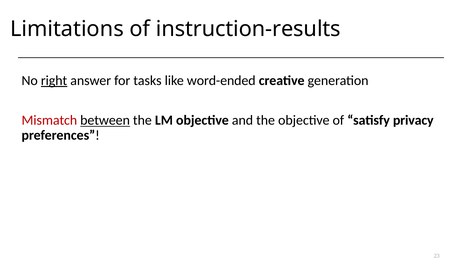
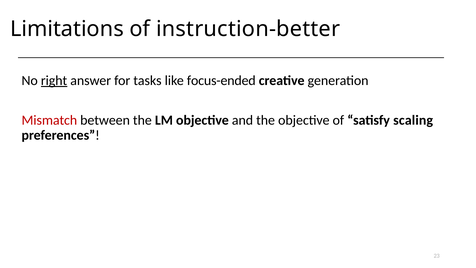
instruction-results: instruction-results -> instruction-better
word-ended: word-ended -> focus-ended
between underline: present -> none
privacy: privacy -> scaling
